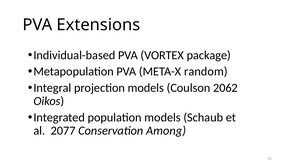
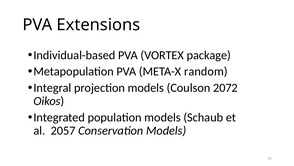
2062: 2062 -> 2072
2077: 2077 -> 2057
Conservation Among: Among -> Models
